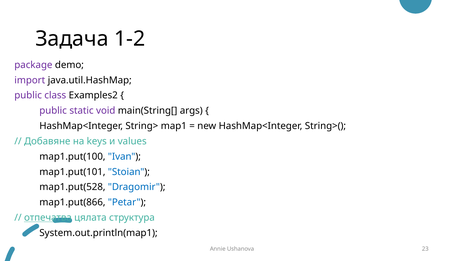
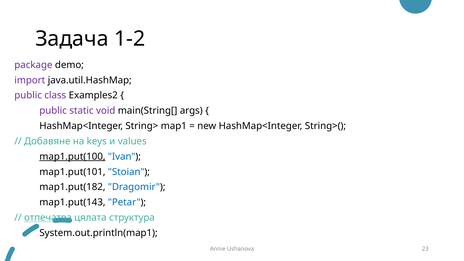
map1.put(100 underline: none -> present
map1.put(528: map1.put(528 -> map1.put(182
map1.put(866: map1.put(866 -> map1.put(143
